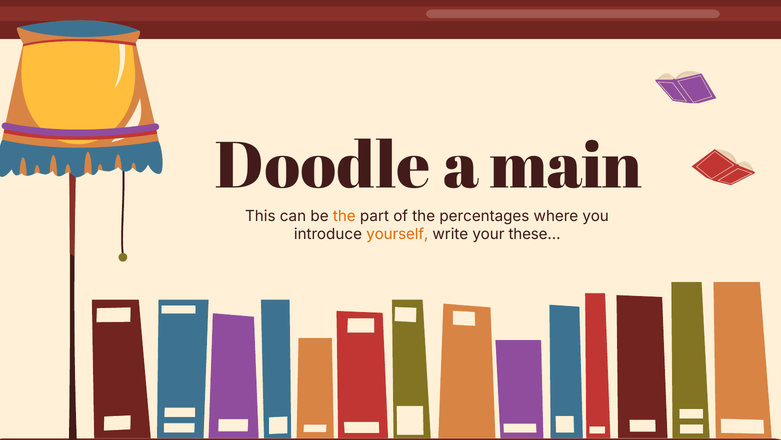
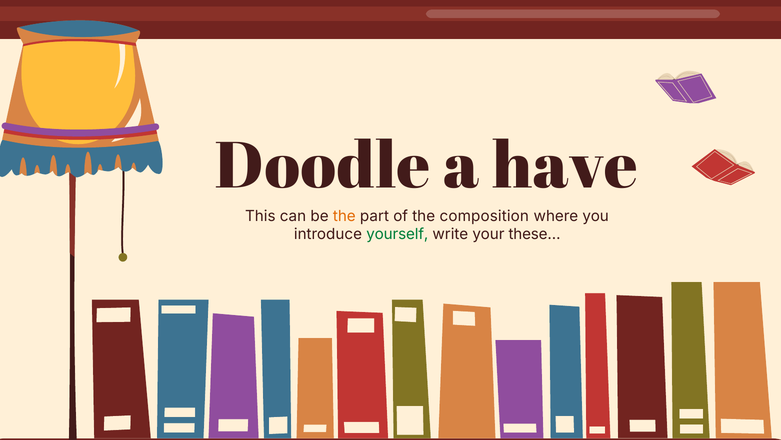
main: main -> have
percentages: percentages -> composition
yourself colour: orange -> green
